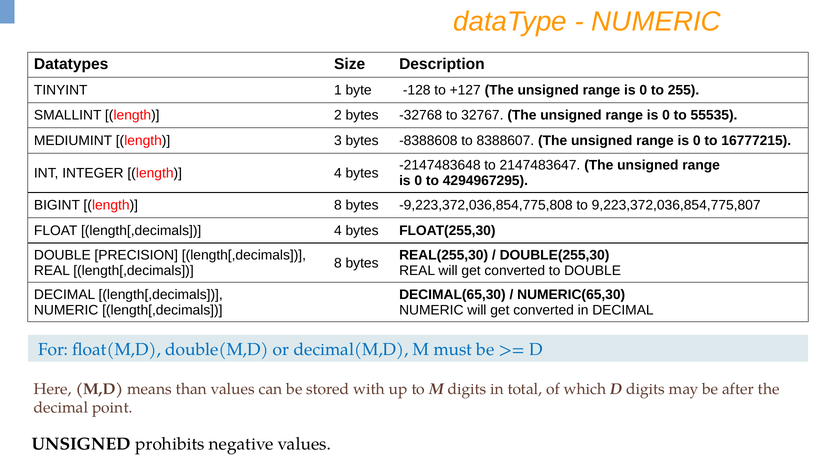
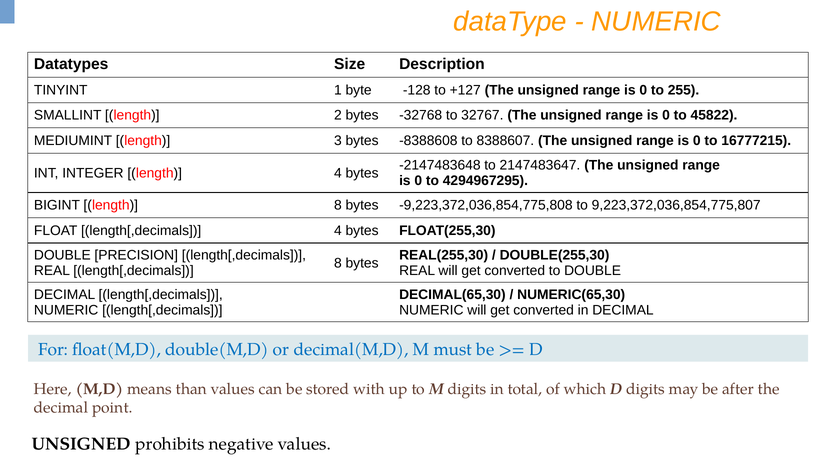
55535: 55535 -> 45822
